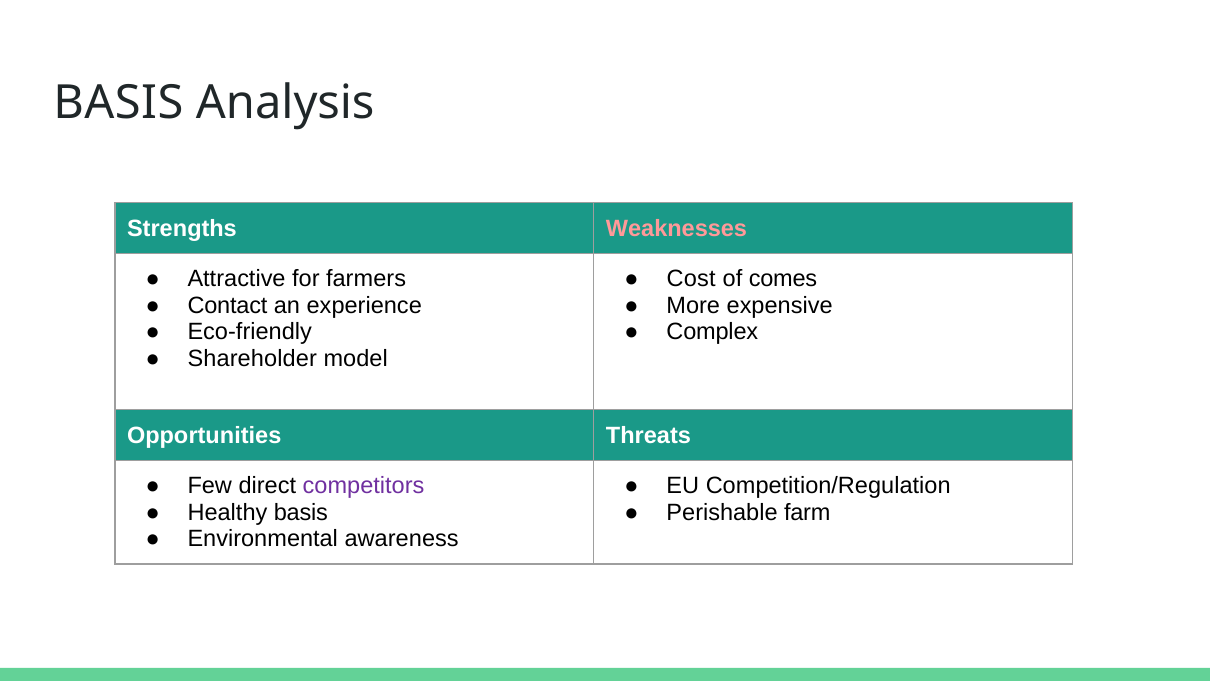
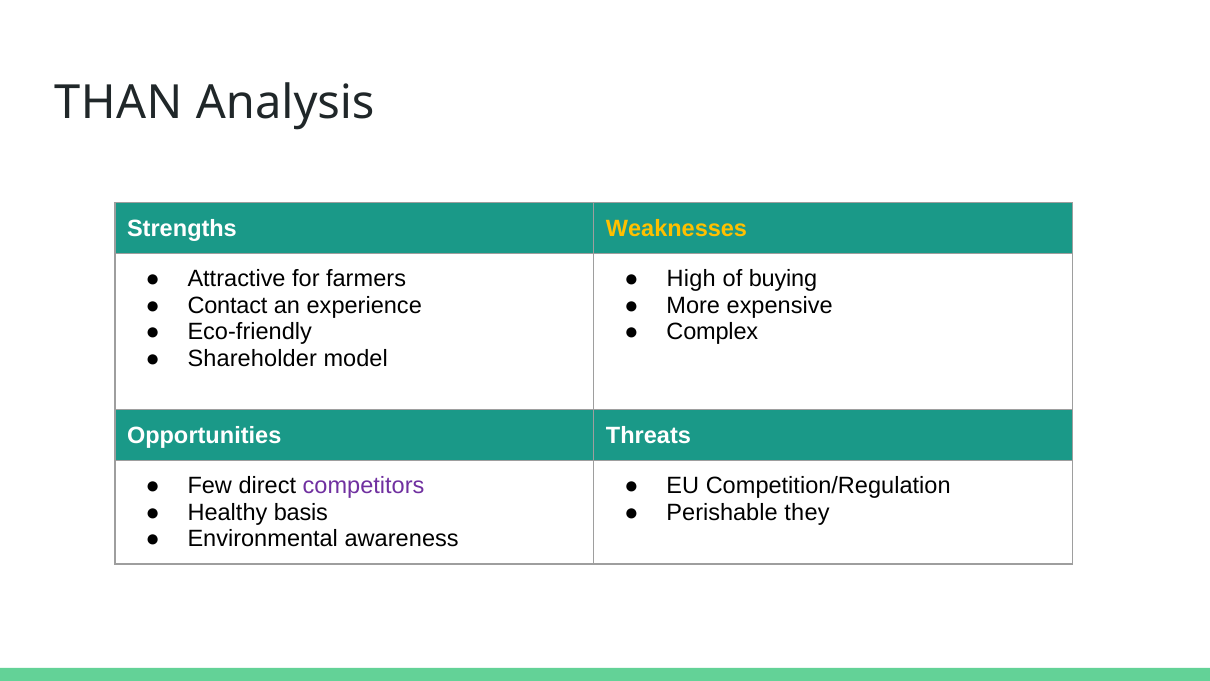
BASIS at (118, 103): BASIS -> THAN
Weaknesses colour: pink -> yellow
Cost: Cost -> High
comes: comes -> buying
farm: farm -> they
